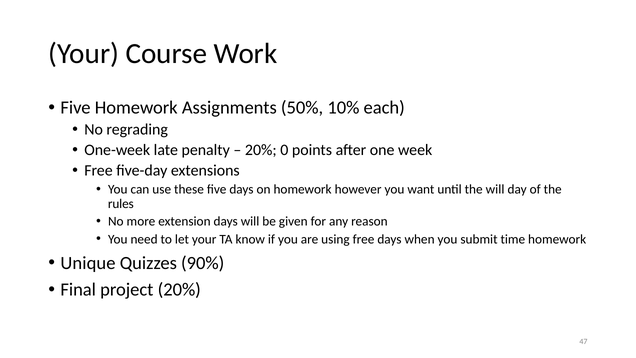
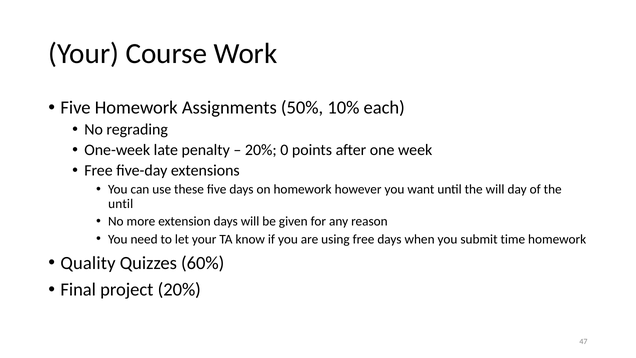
rules at (121, 204): rules -> until
Unique: Unique -> Quality
90%: 90% -> 60%
